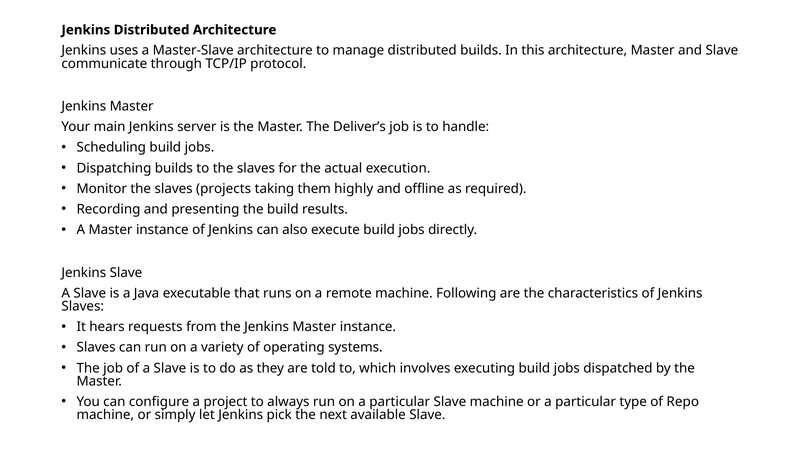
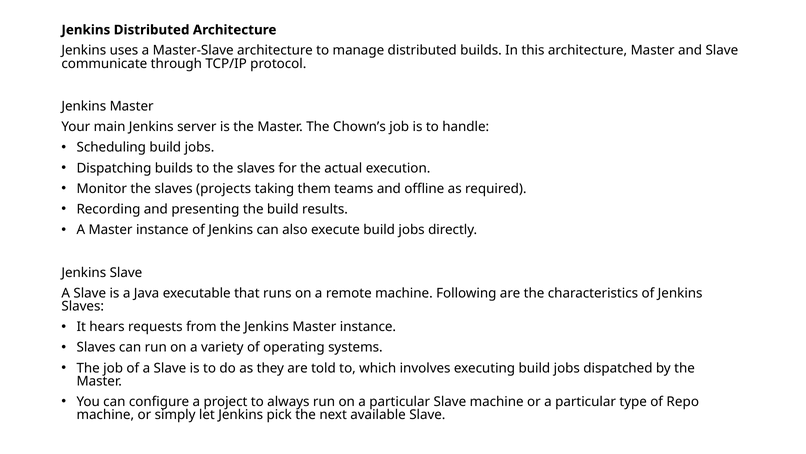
Deliver’s: Deliver’s -> Chown’s
highly: highly -> teams
